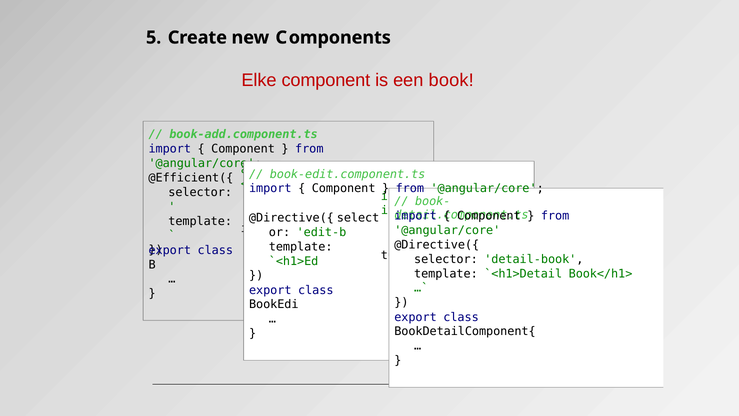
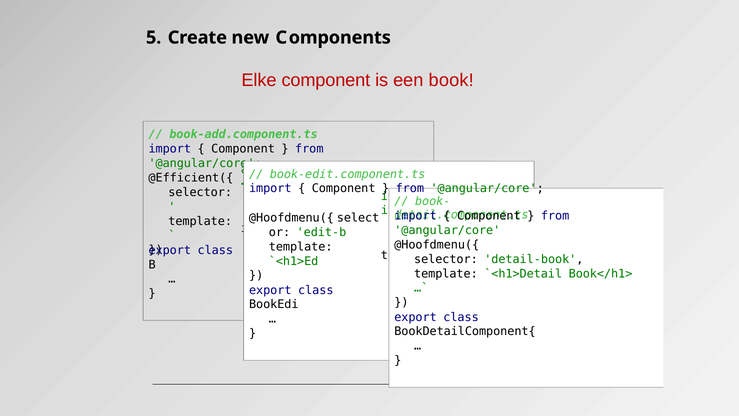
@Directive({ at (291, 218): @Directive({ -> @Hoofdmenu({
@Directive({ at (437, 245): @Directive({ -> @Hoofdmenu({
